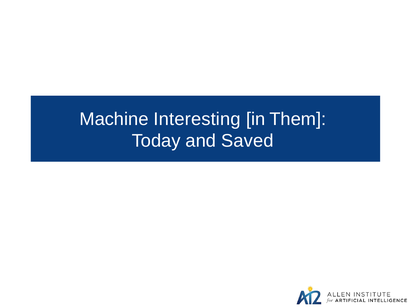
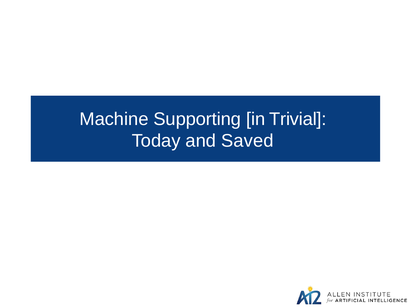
Interesting: Interesting -> Supporting
Them: Them -> Trivial
